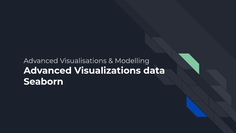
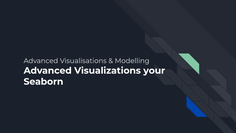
data: data -> your
